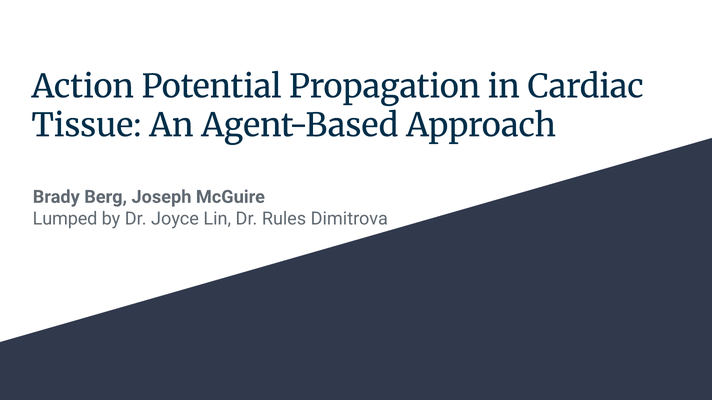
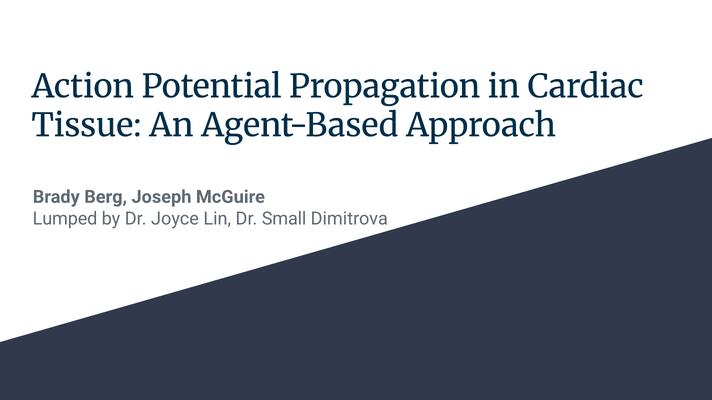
Rules: Rules -> Small
